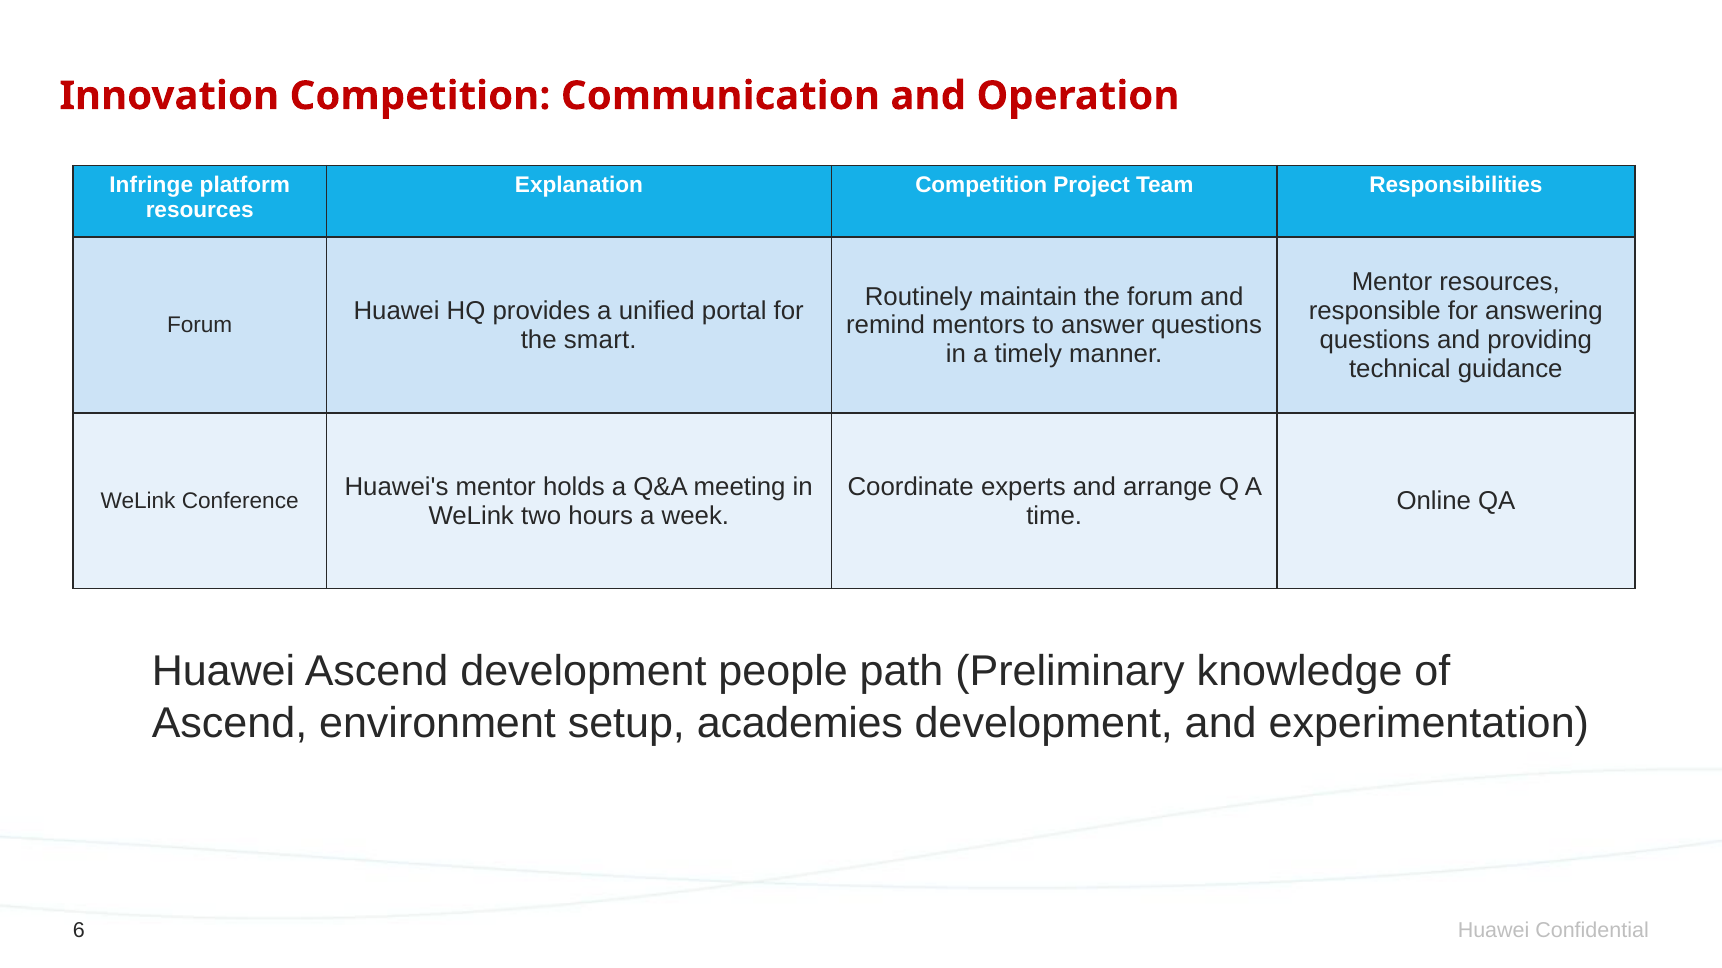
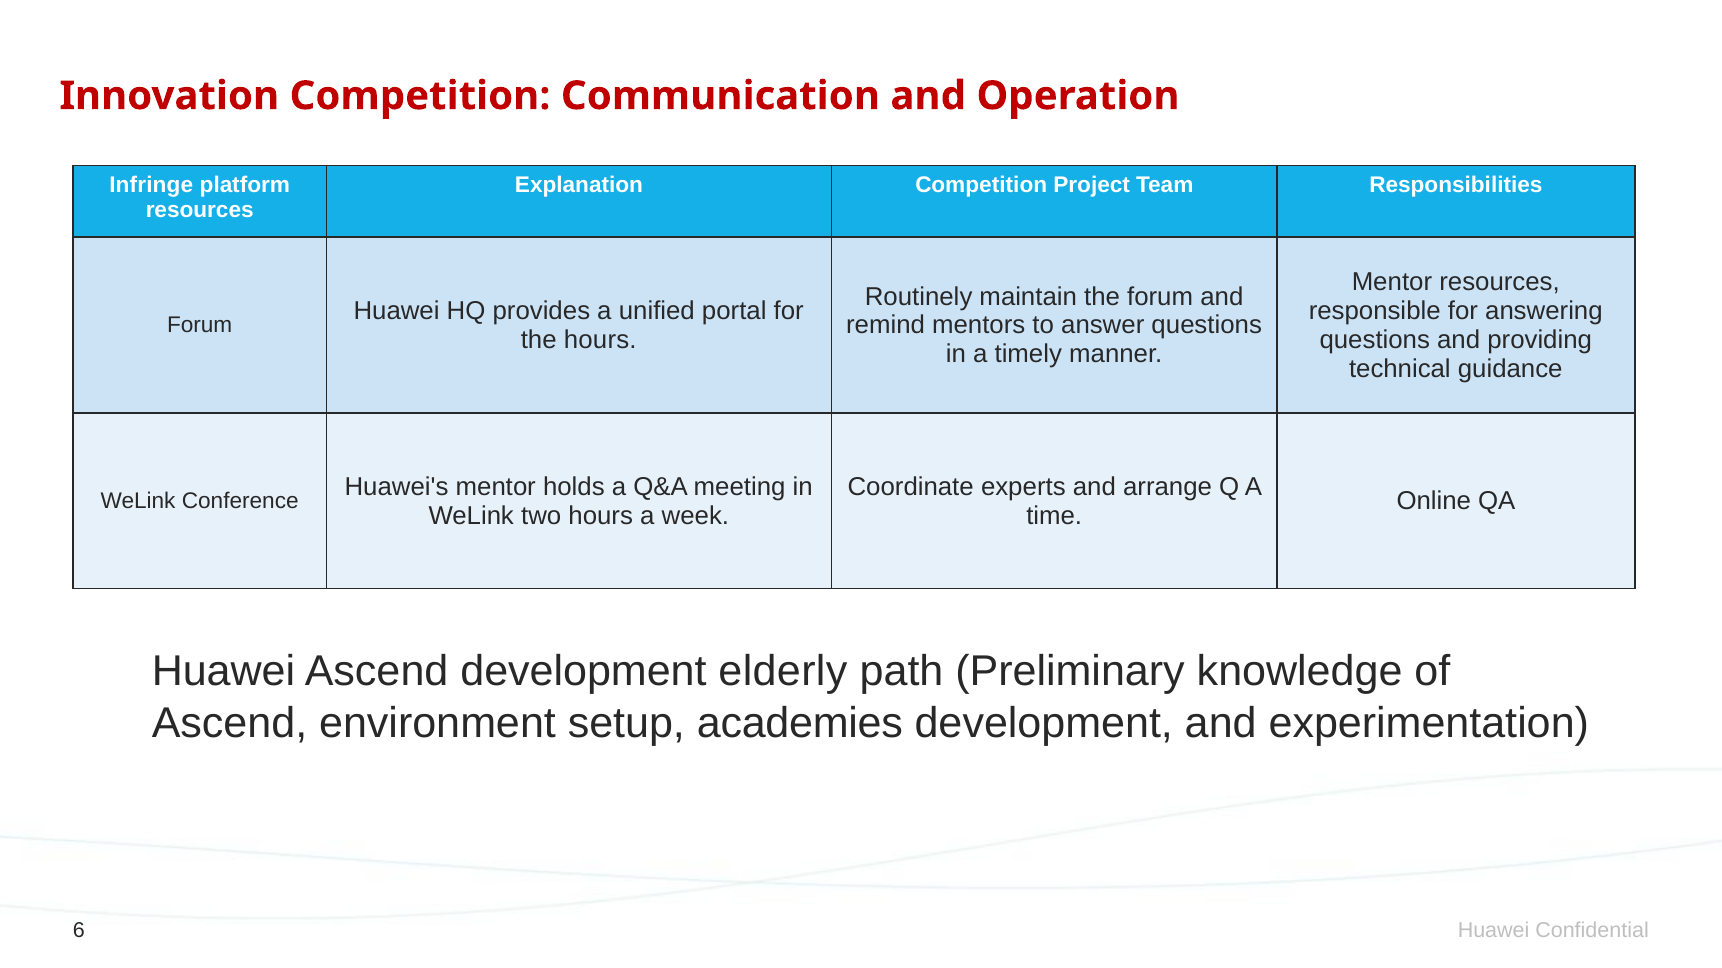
the smart: smart -> hours
people: people -> elderly
